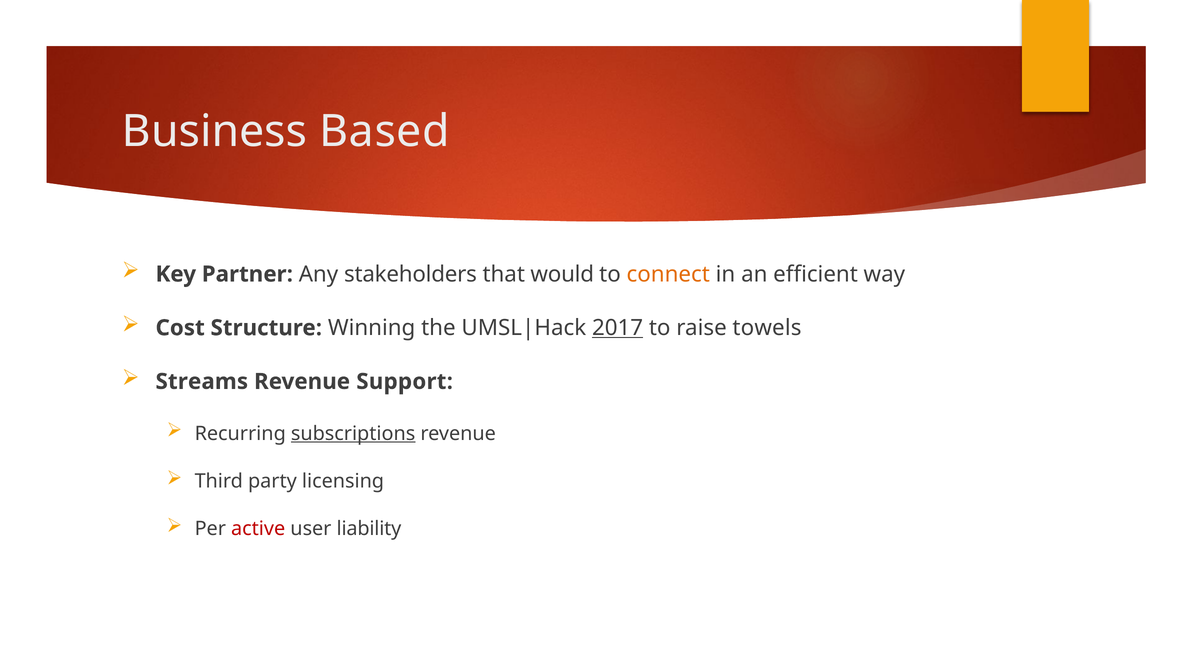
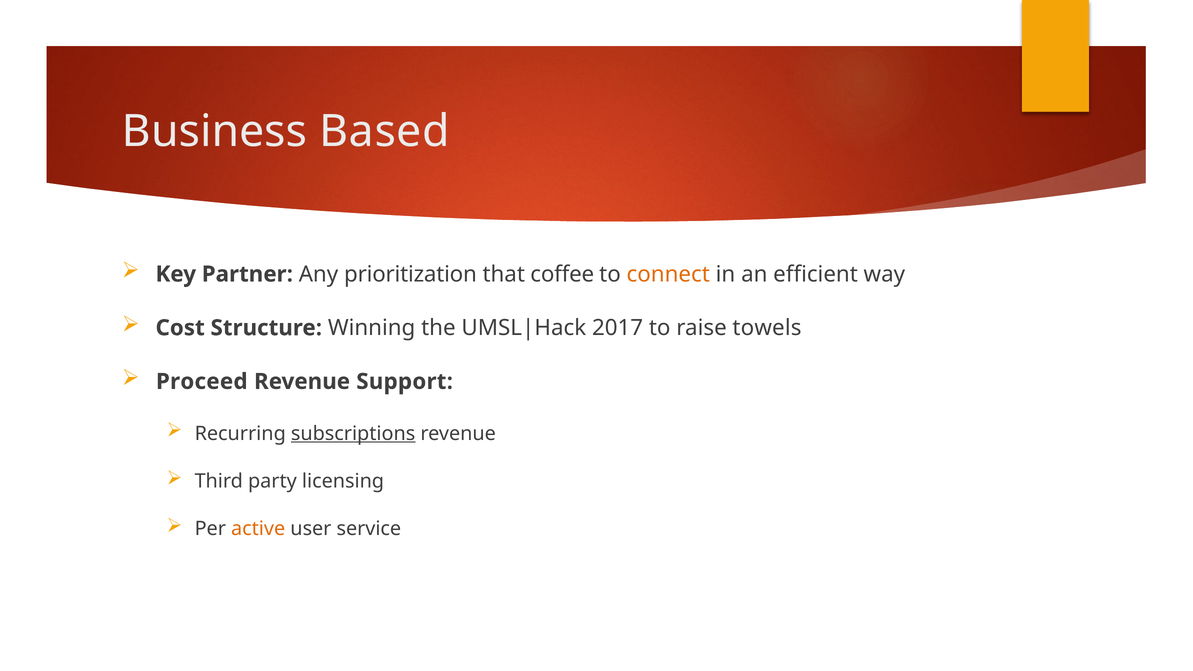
stakeholders: stakeholders -> prioritization
would: would -> coffee
2017 underline: present -> none
Streams: Streams -> Proceed
active colour: red -> orange
liability: liability -> service
